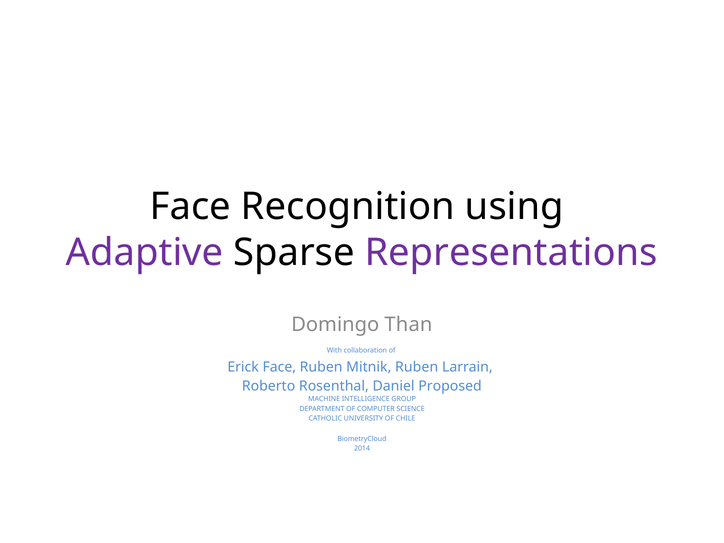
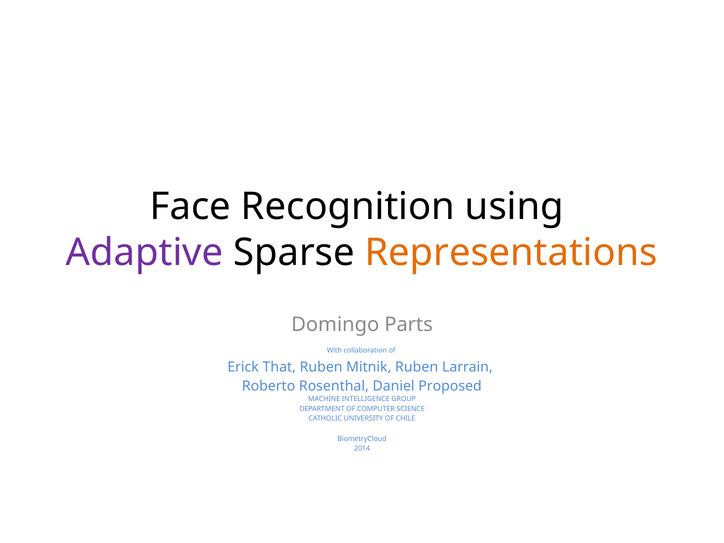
Representations colour: purple -> orange
Than: Than -> Parts
Erick Face: Face -> That
